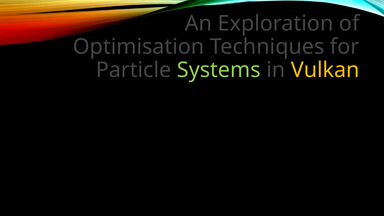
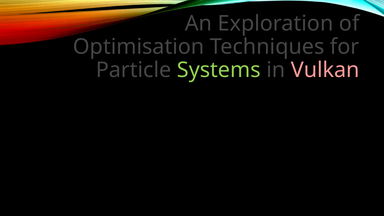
Vulkan colour: yellow -> pink
